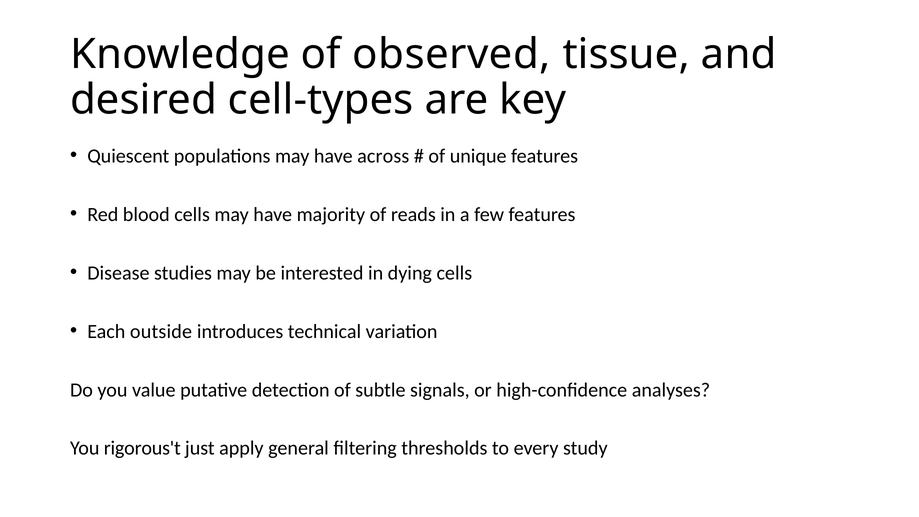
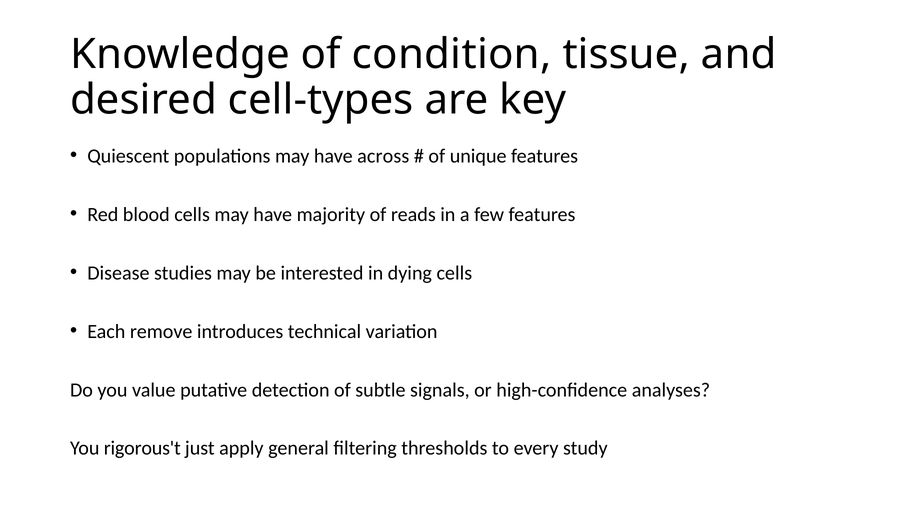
observed: observed -> condition
outside: outside -> remove
